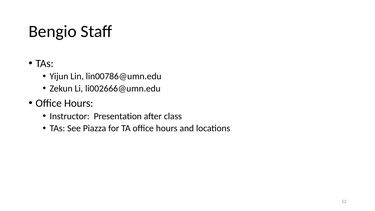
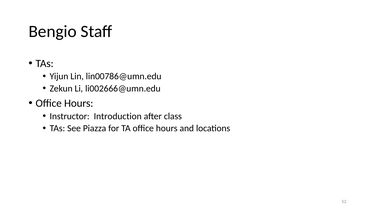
Presentation: Presentation -> Introduction
